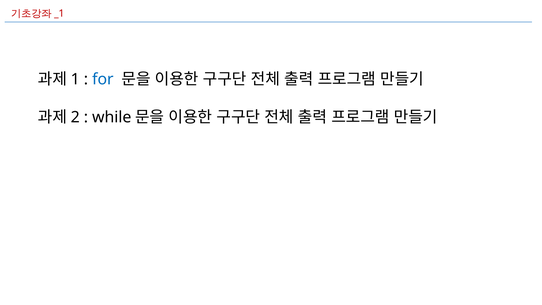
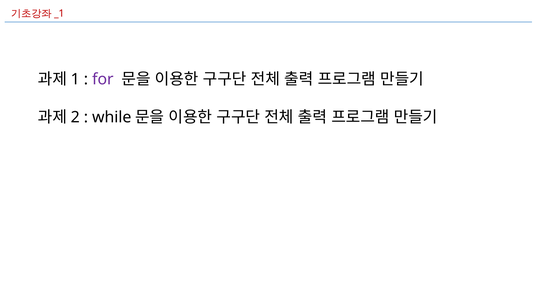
for colour: blue -> purple
